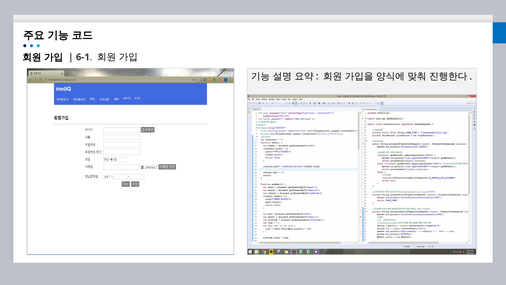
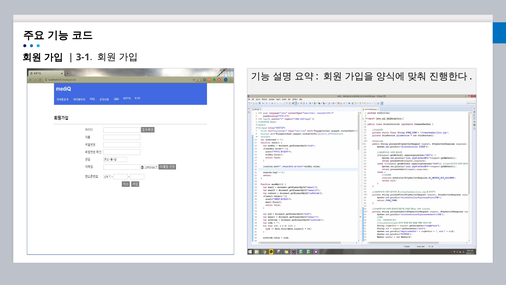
6-1: 6-1 -> 3-1
